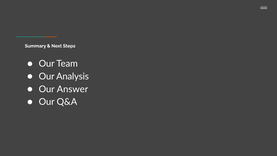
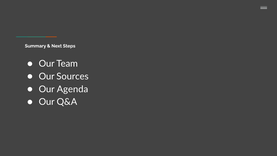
Analysis: Analysis -> Sources
Answer: Answer -> Agenda
